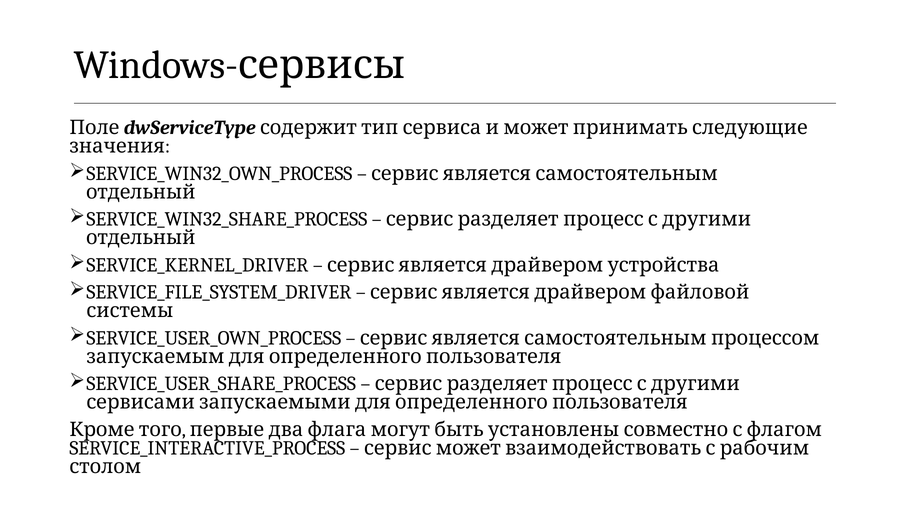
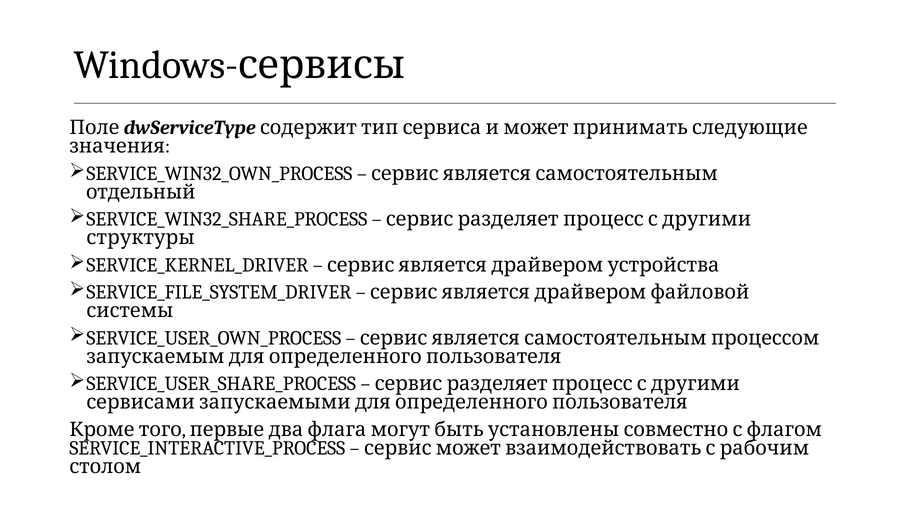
отдельный at (141, 238): отдельный -> структуры
